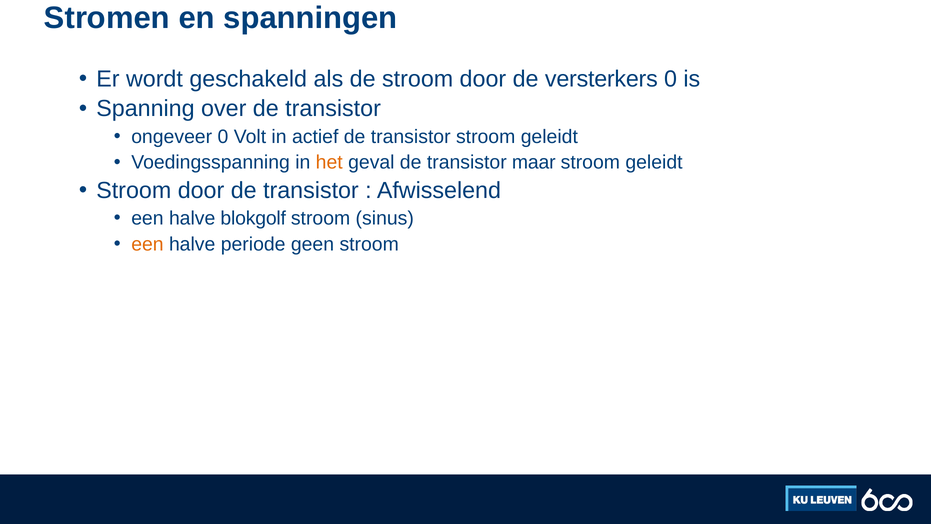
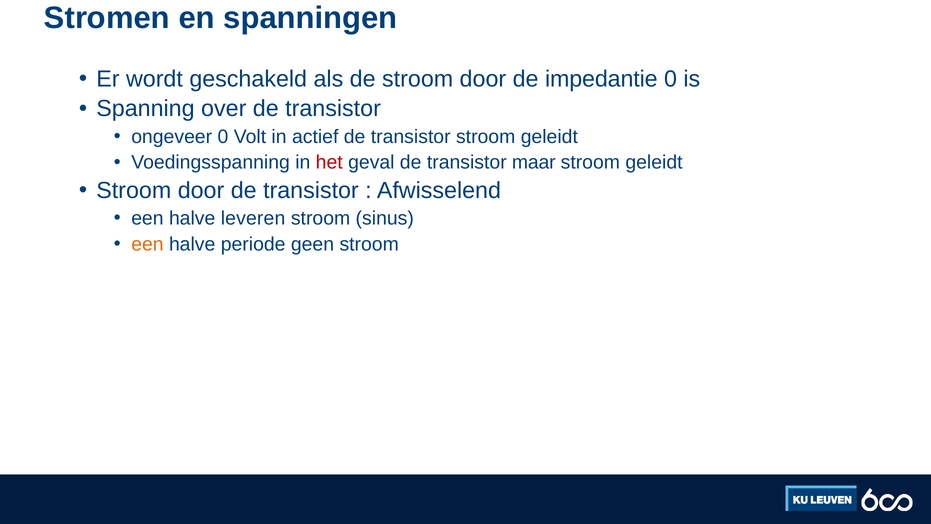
versterkers: versterkers -> impedantie
het colour: orange -> red
blokgolf: blokgolf -> leveren
